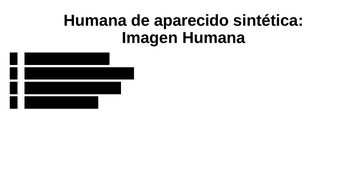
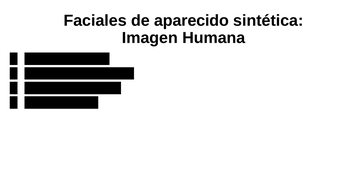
Humana at (95, 21): Humana -> Faciales
